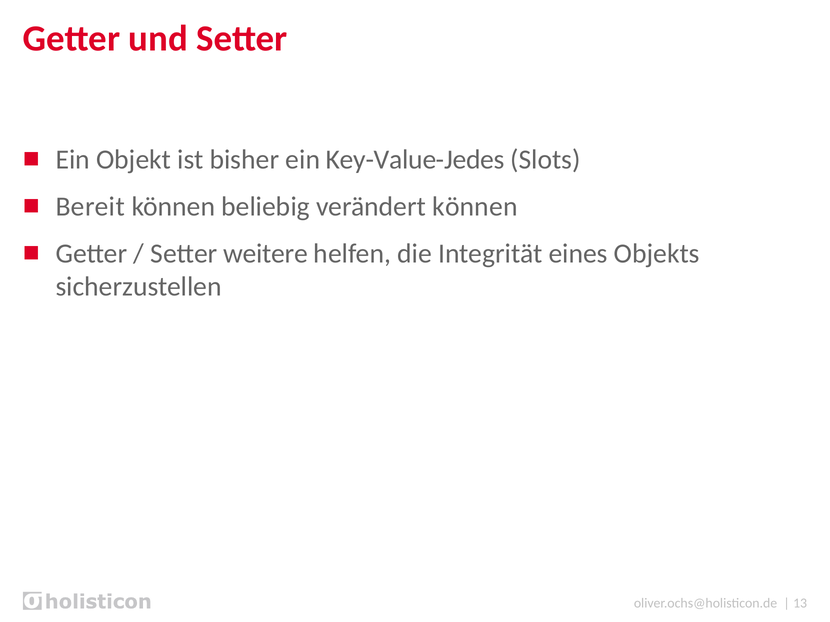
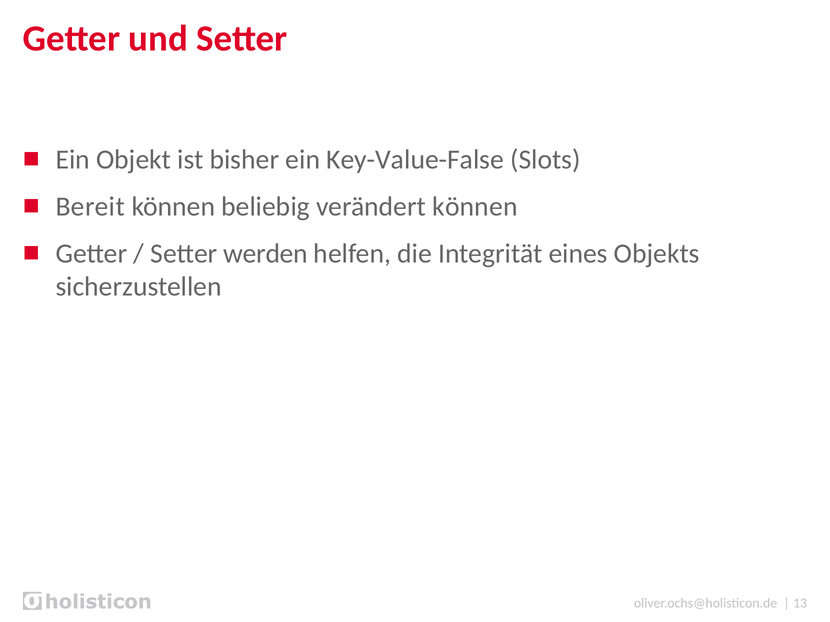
Key-Value-Jedes: Key-Value-Jedes -> Key-Value-False
weitere: weitere -> werden
